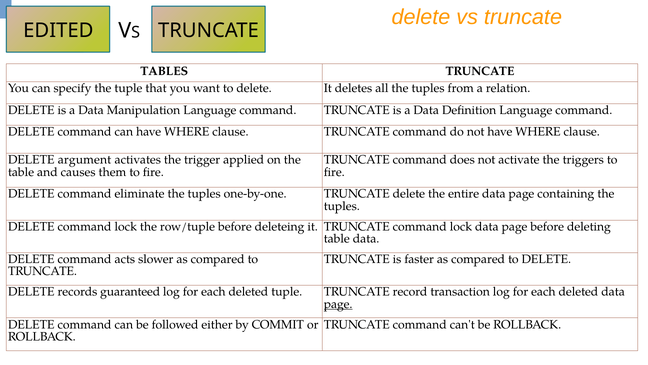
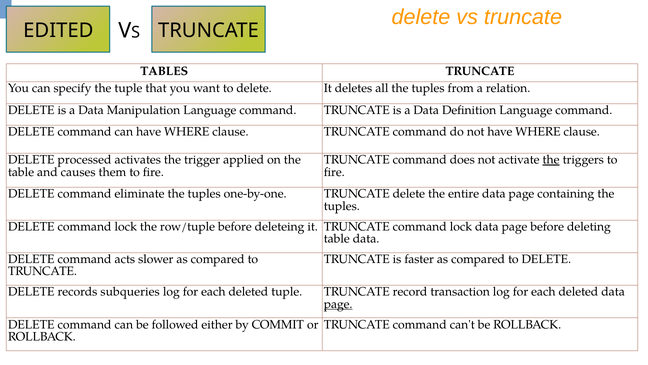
argument: argument -> processed
the at (551, 160) underline: none -> present
guaranteed: guaranteed -> subqueries
